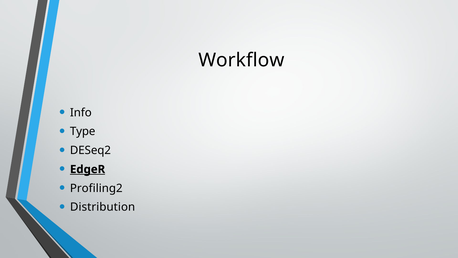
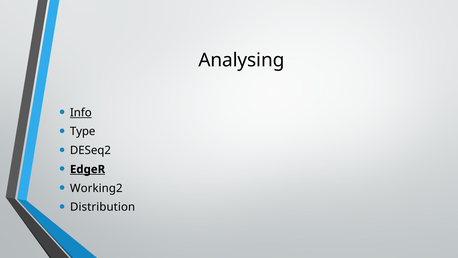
Workflow: Workflow -> Analysing
Info underline: none -> present
Profiling2: Profiling2 -> Working2
